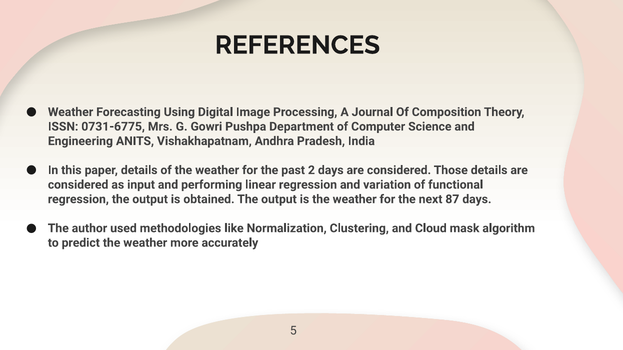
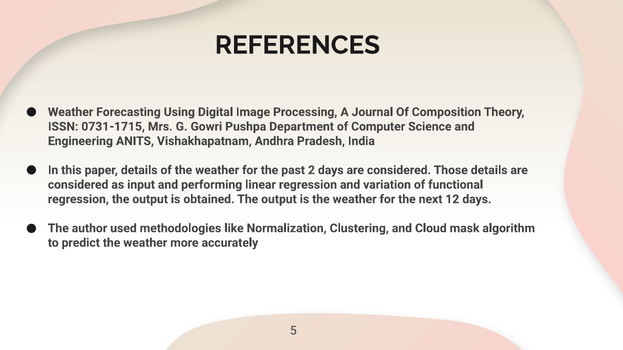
0731-6775: 0731-6775 -> 0731-1715
87: 87 -> 12
